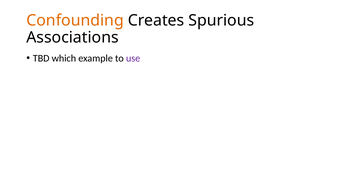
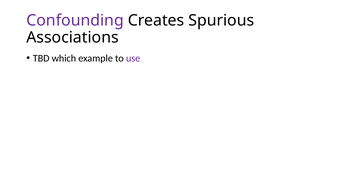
Confounding colour: orange -> purple
